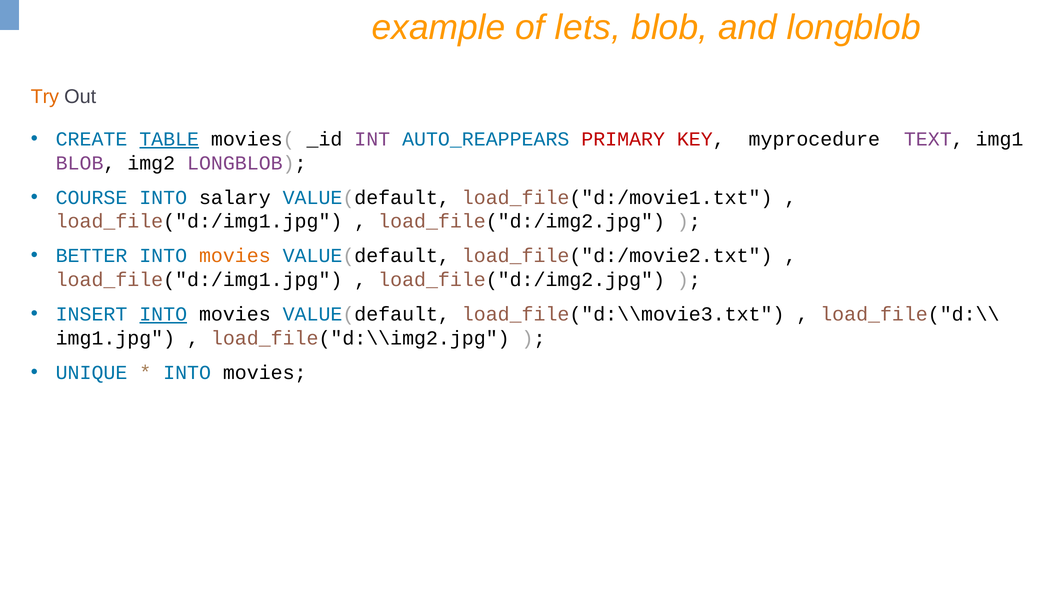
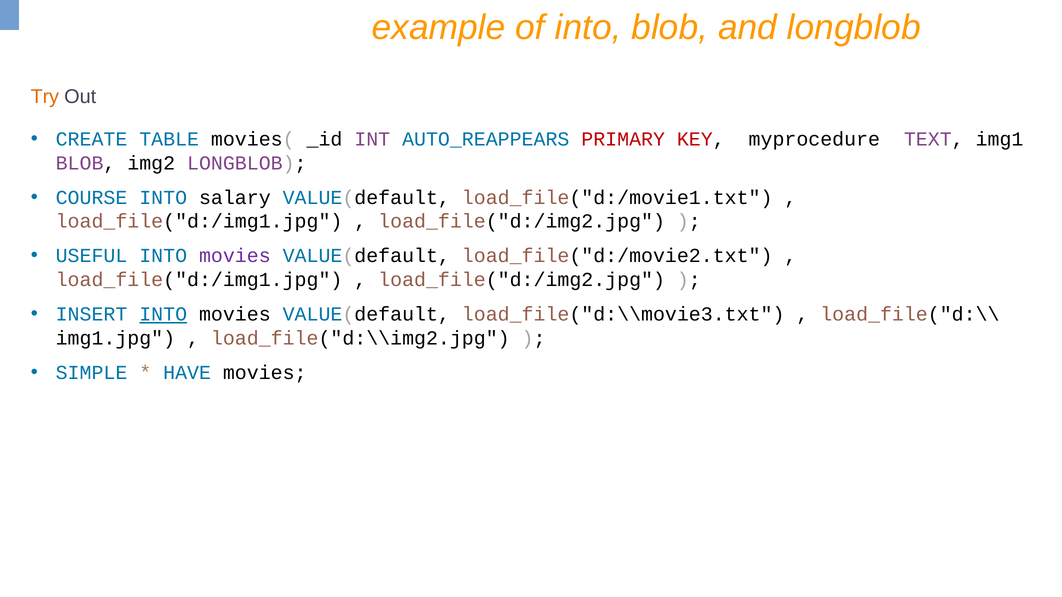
of lets: lets -> into
TABLE underline: present -> none
BETTER: BETTER -> USEFUL
movies at (235, 256) colour: orange -> purple
UNIQUE: UNIQUE -> SIMPLE
INTO at (187, 373): INTO -> HAVE
